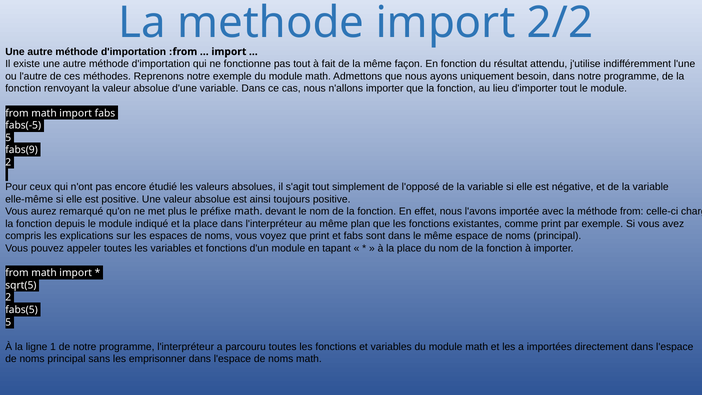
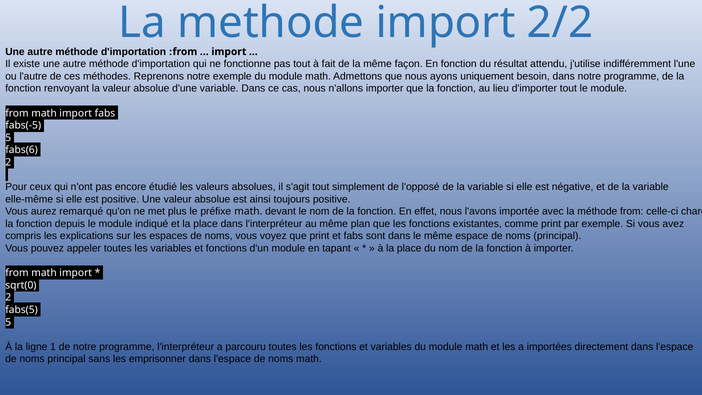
fabs(9: fabs(9 -> fabs(6
sqrt(5: sqrt(5 -> sqrt(0
